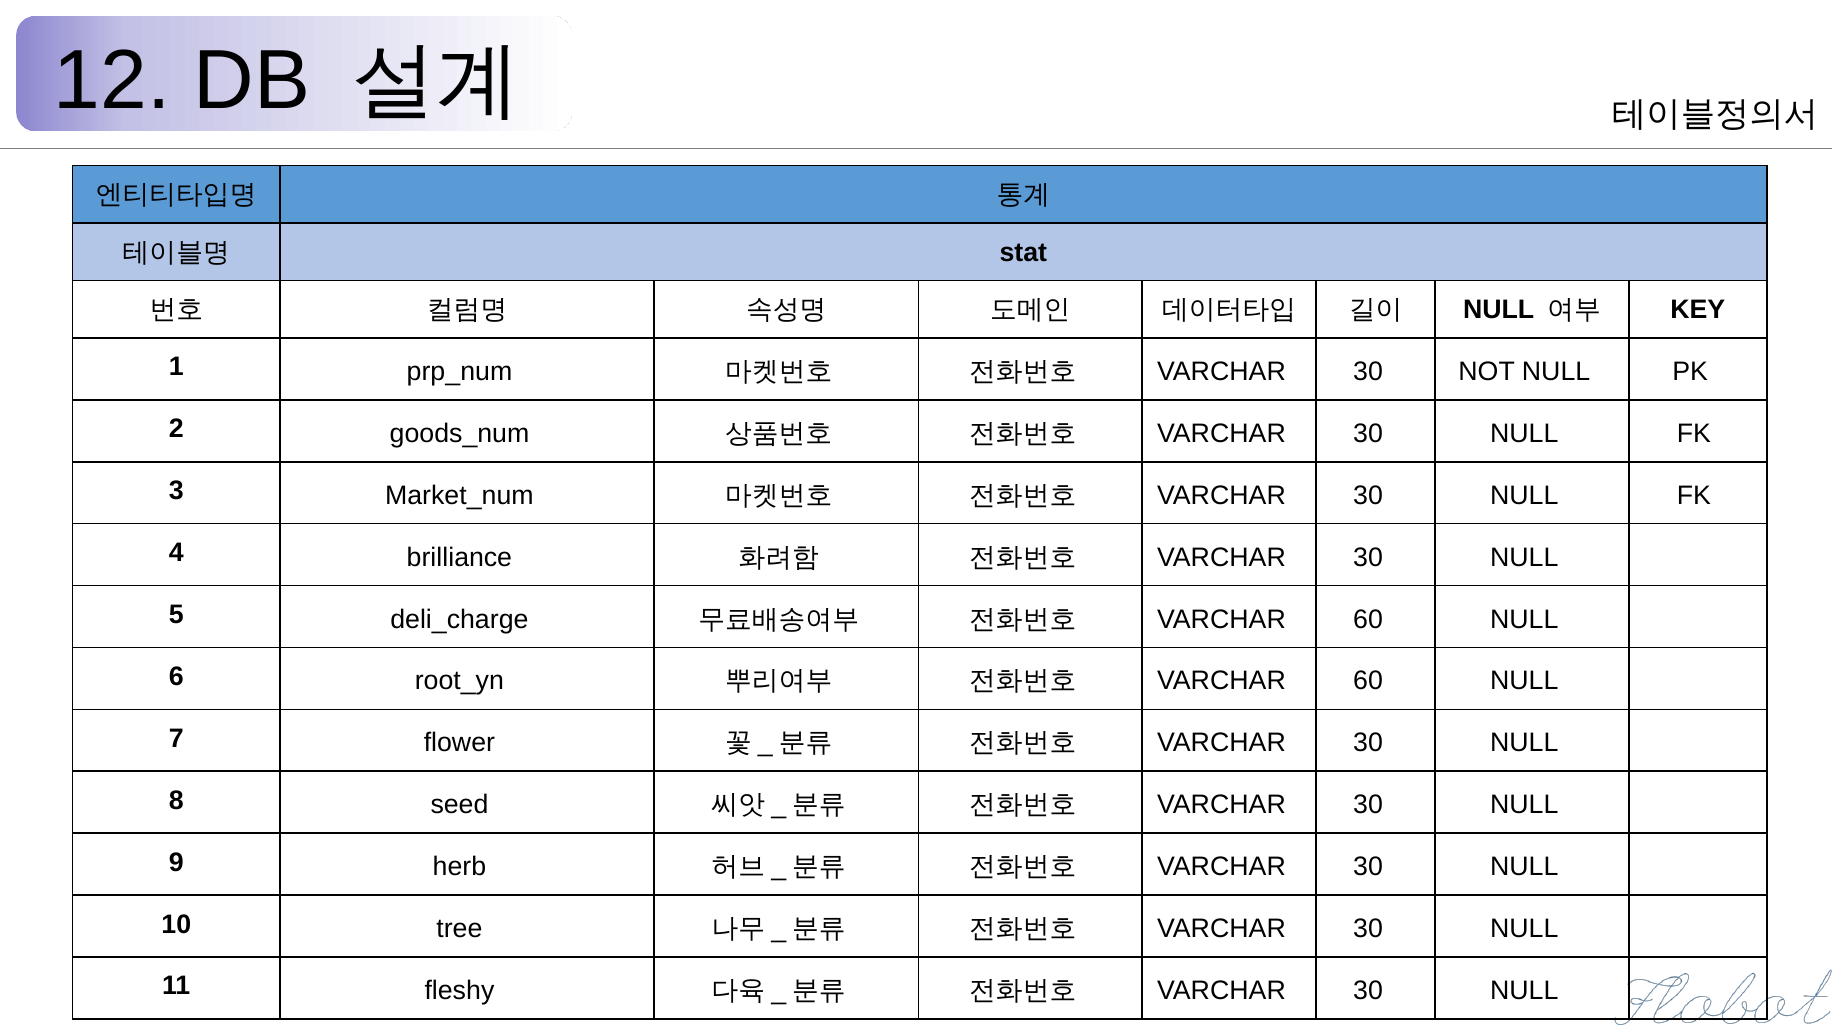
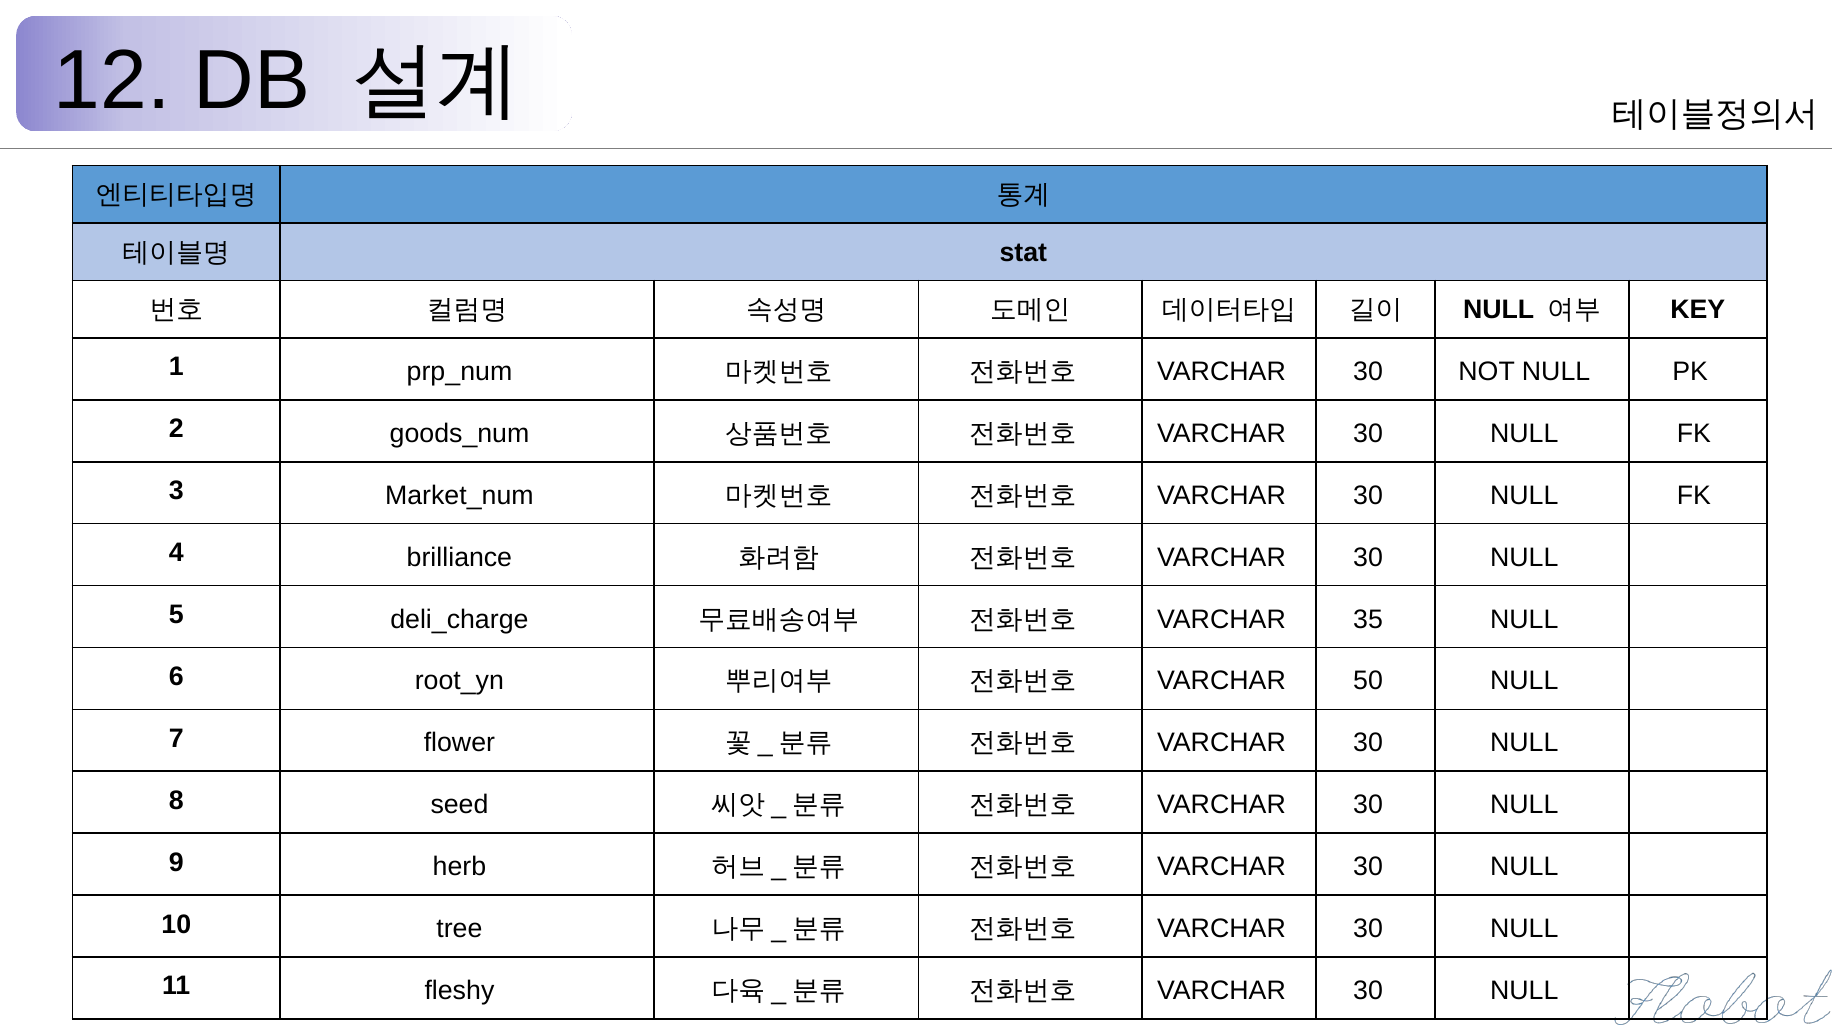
60 at (1368, 619): 60 -> 35
60 at (1368, 681): 60 -> 50
